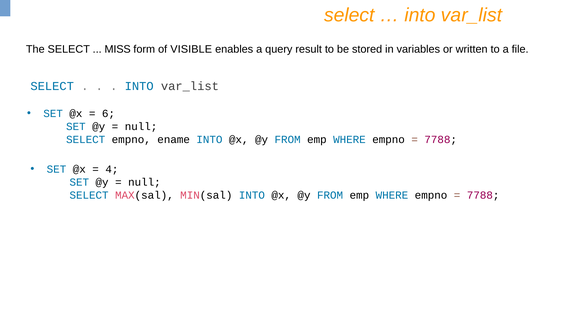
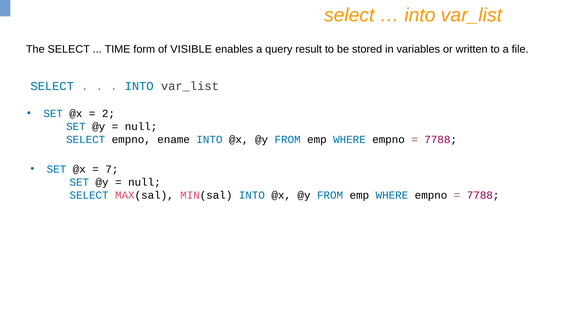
MISS: MISS -> TIME
6: 6 -> 2
4: 4 -> 7
